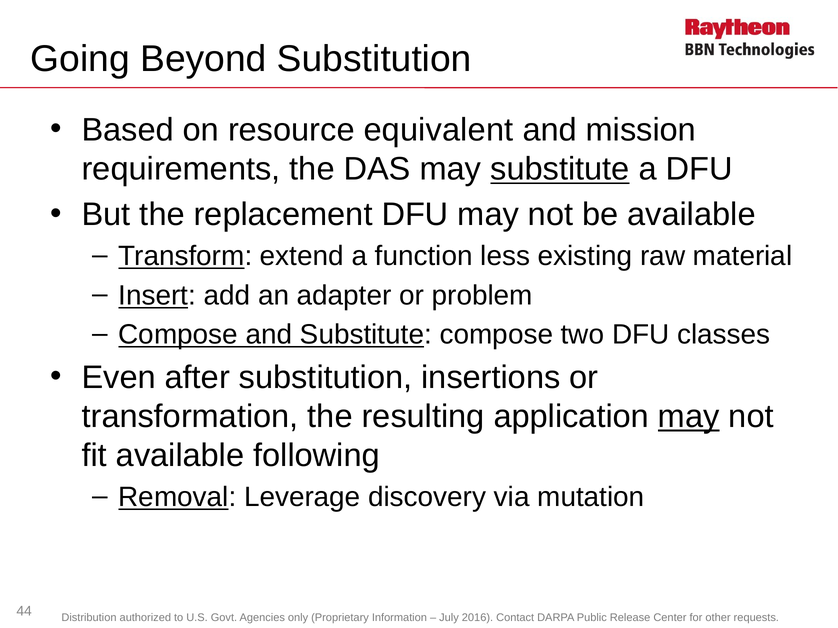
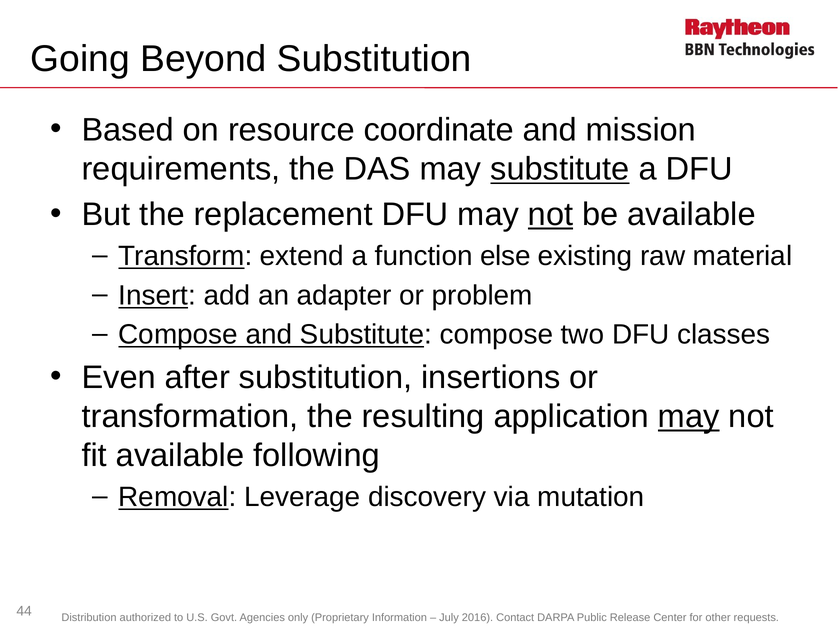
equivalent: equivalent -> coordinate
not at (551, 215) underline: none -> present
less: less -> else
